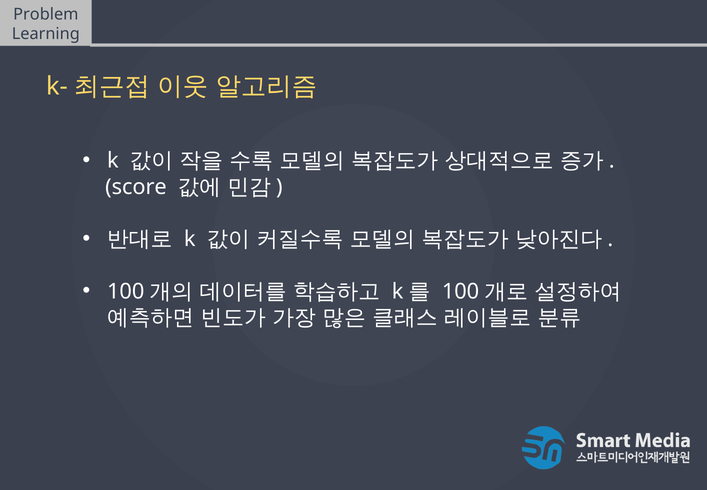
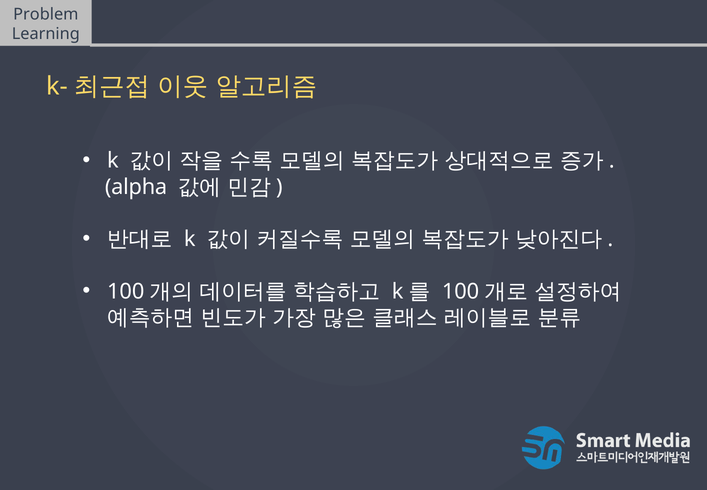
score: score -> alpha
